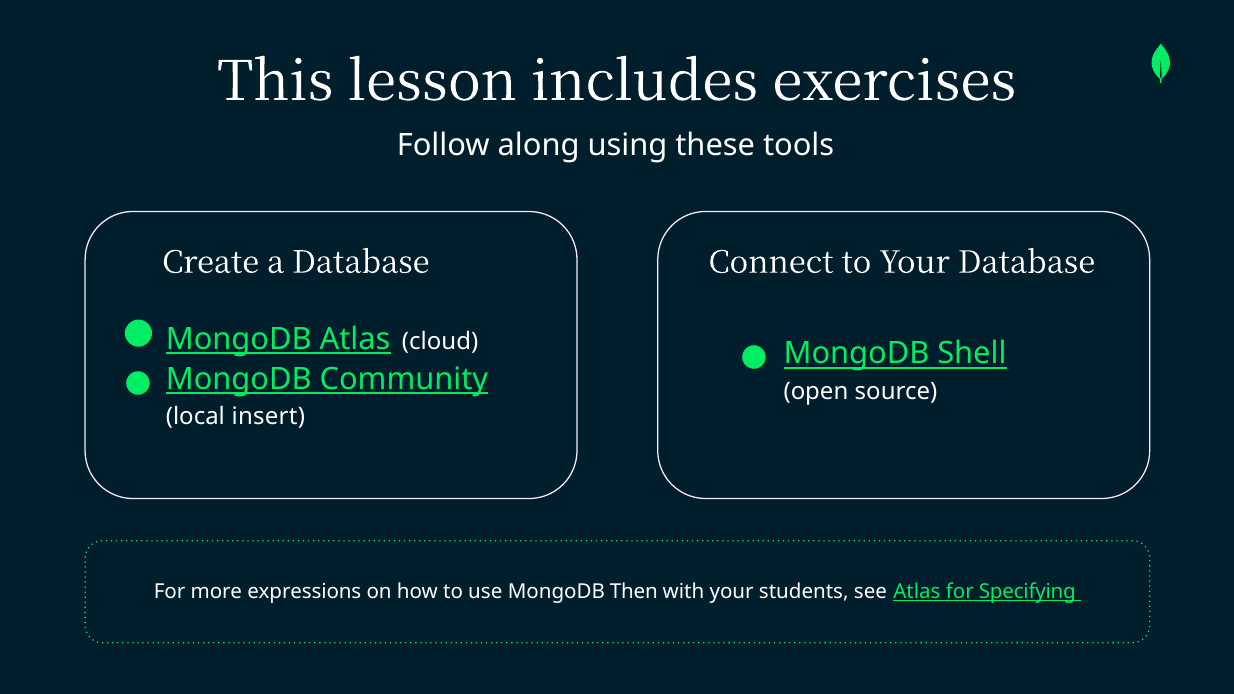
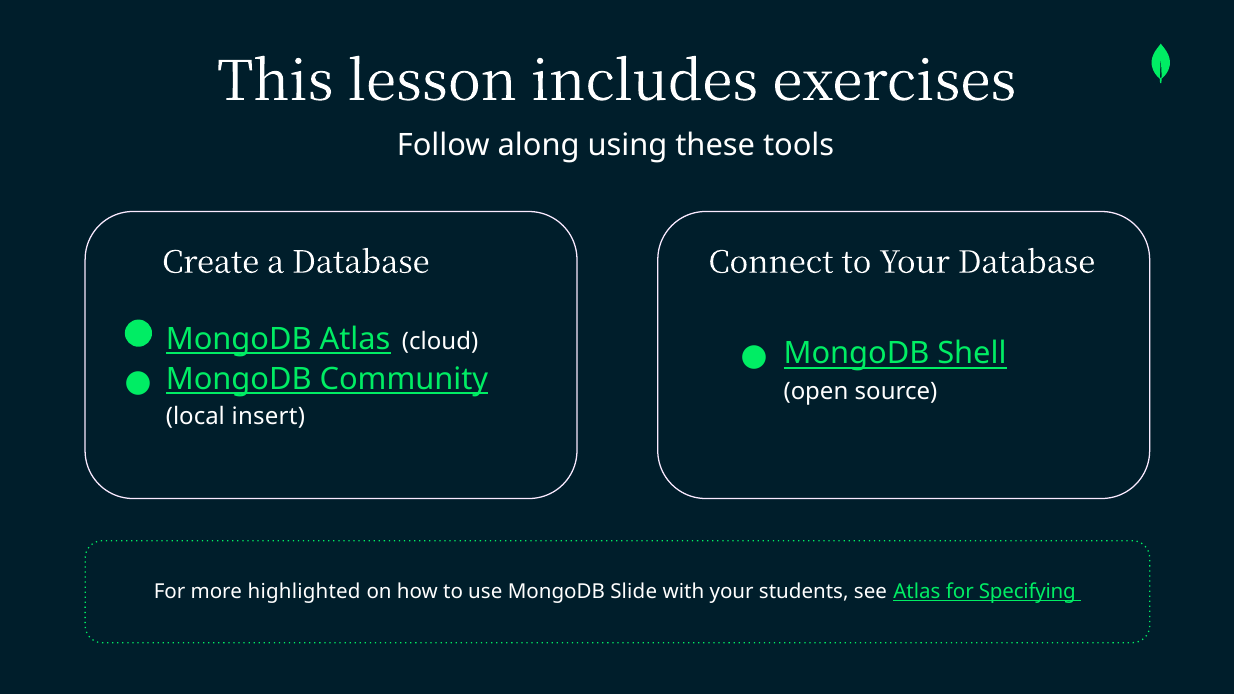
expressions: expressions -> highlighted
Then: Then -> Slide
